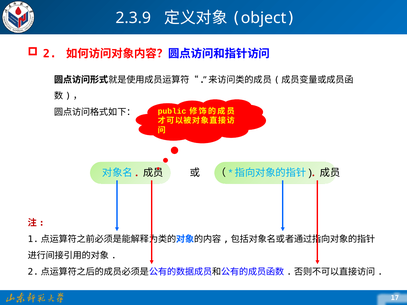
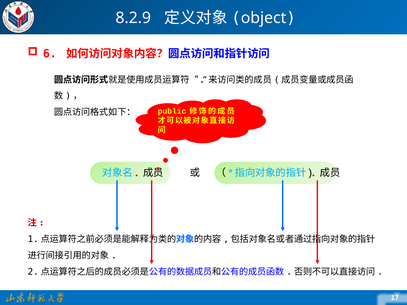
2.3.9: 2.3.9 -> 8.2.9
2: 2 -> 6
